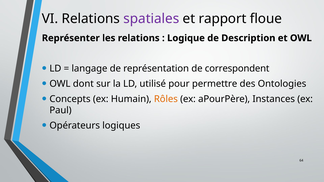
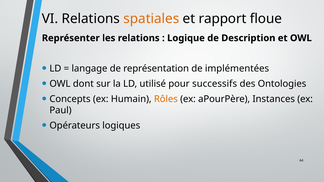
spatiales colour: purple -> orange
correspondent: correspondent -> implémentées
permettre: permettre -> successifs
